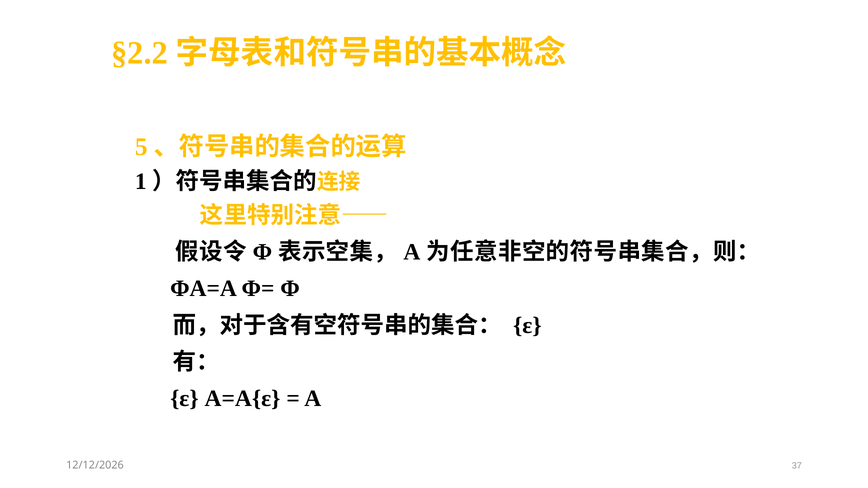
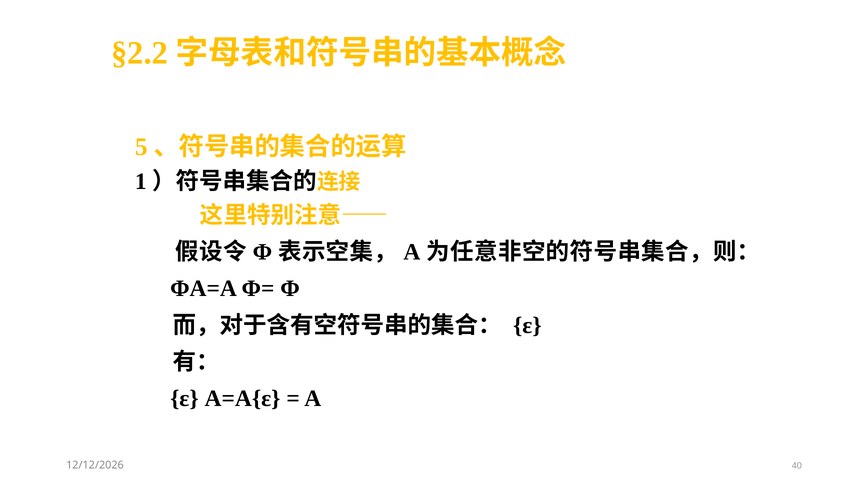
37: 37 -> 40
